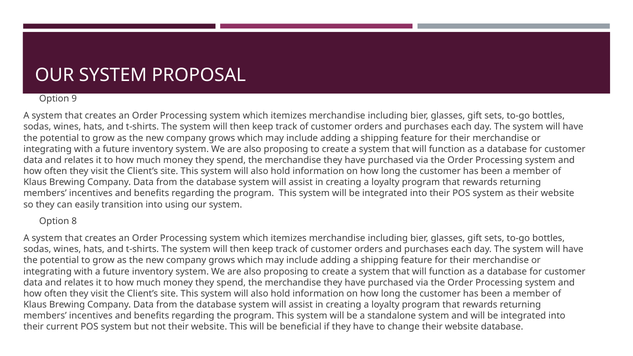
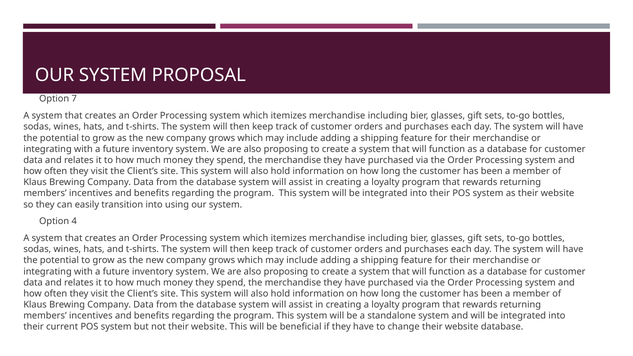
9: 9 -> 7
8: 8 -> 4
